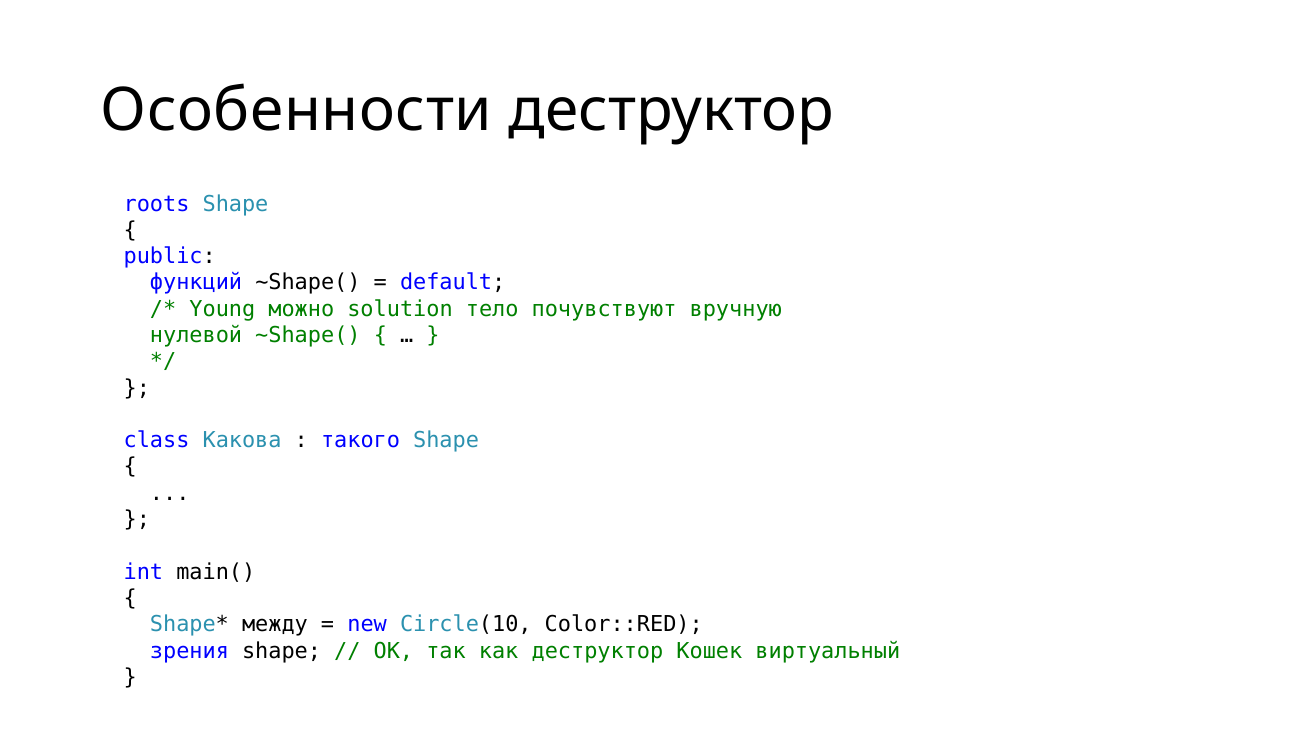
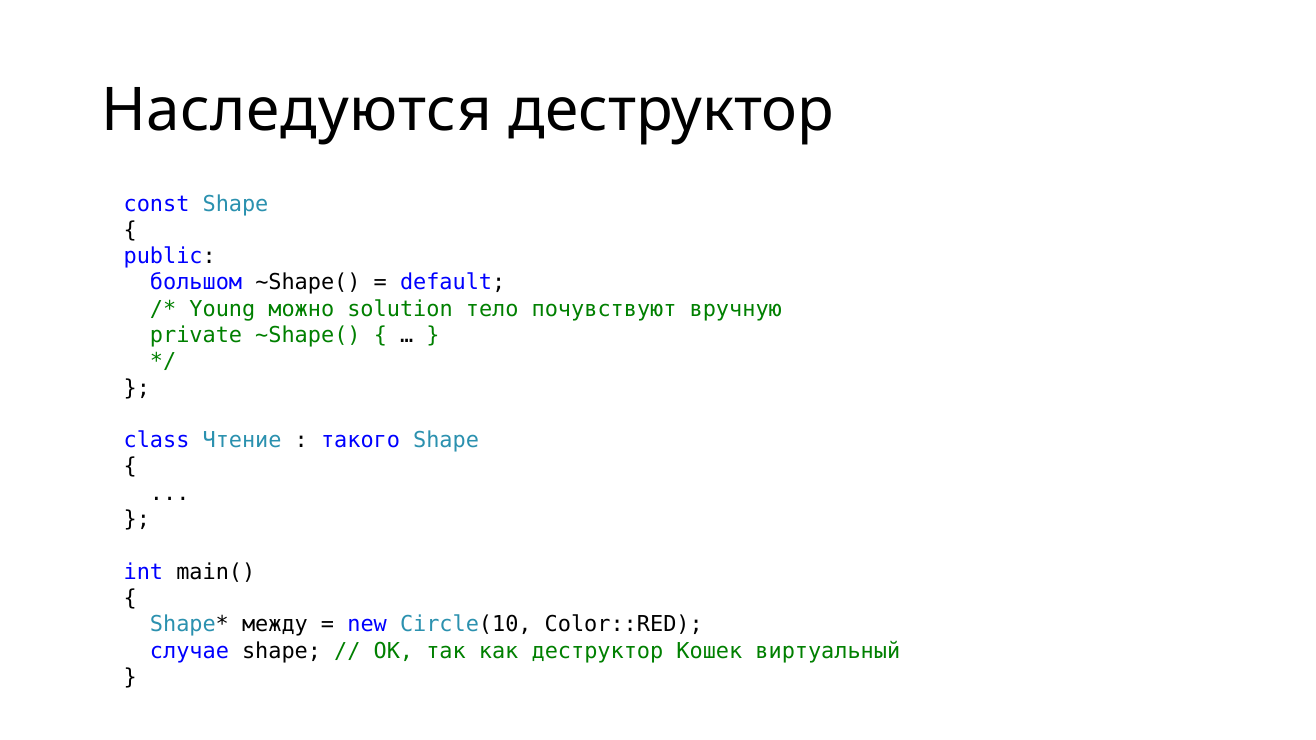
Особенности: Особенности -> Наследуются
roots: roots -> const
функций: функций -> большом
нулевой: нулевой -> private
Какова: Какова -> Чтение
зрения: зрения -> случае
